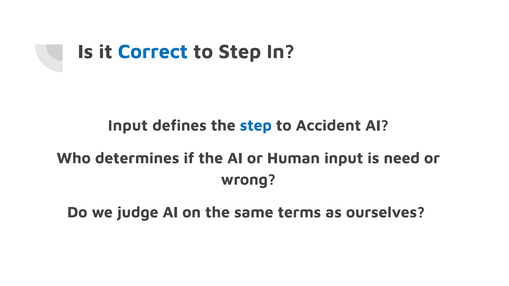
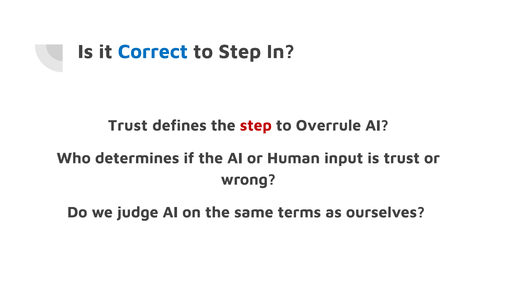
Input at (128, 126): Input -> Trust
step at (256, 126) colour: blue -> red
Accident: Accident -> Overrule
is need: need -> trust
